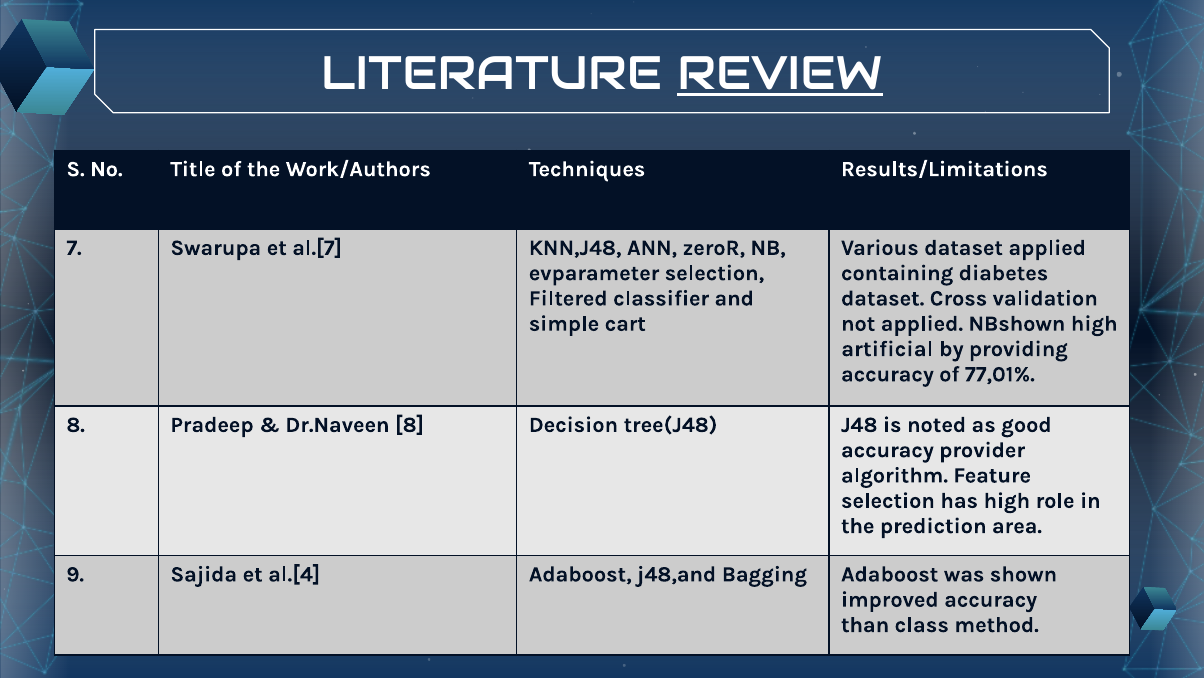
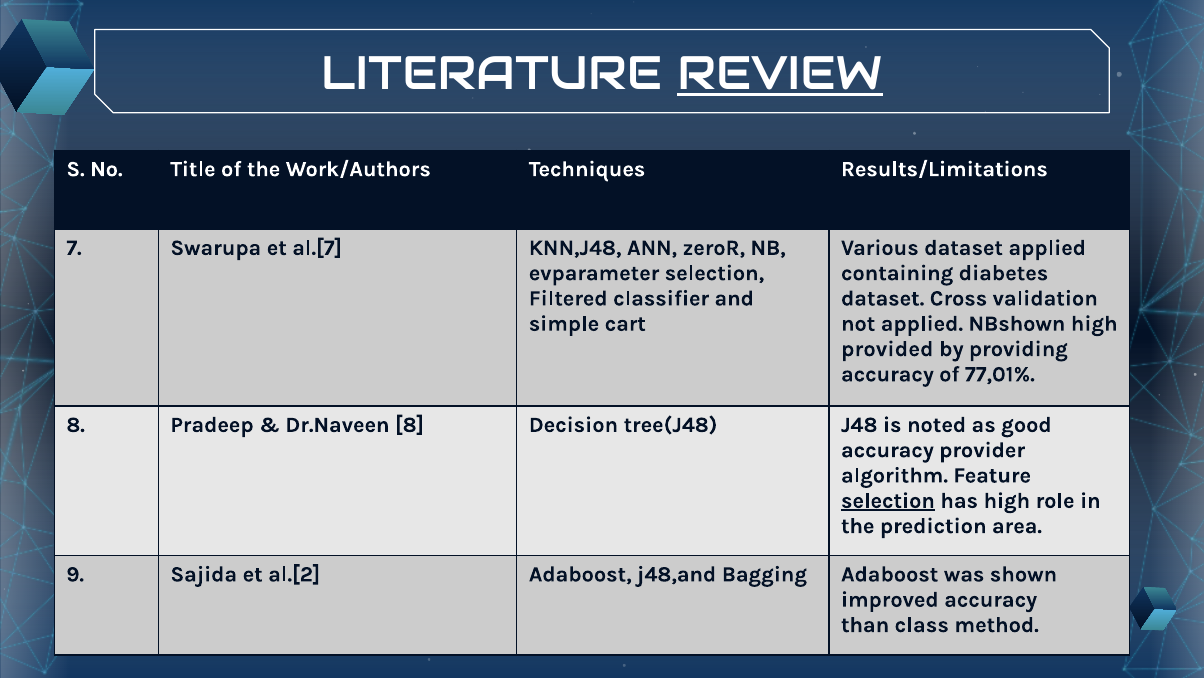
artificial: artificial -> provided
selection at (888, 500) underline: none -> present
al.[4: al.[4 -> al.[2
